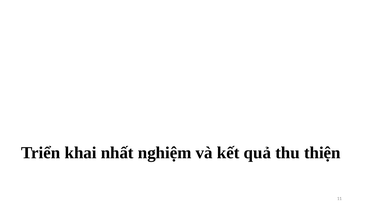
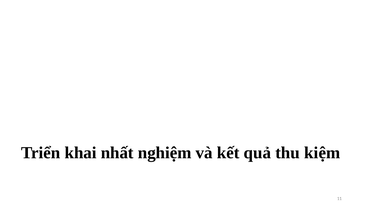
thiện: thiện -> kiệm
